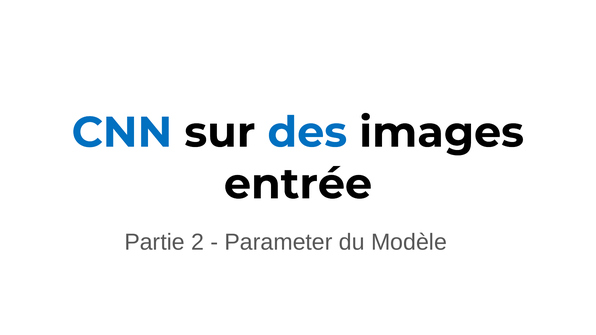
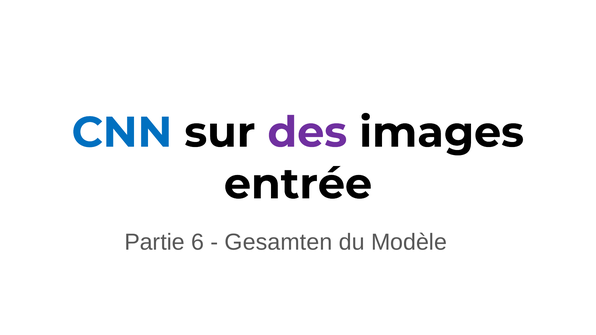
des colour: blue -> purple
2: 2 -> 6
Parameter: Parameter -> Gesamten
